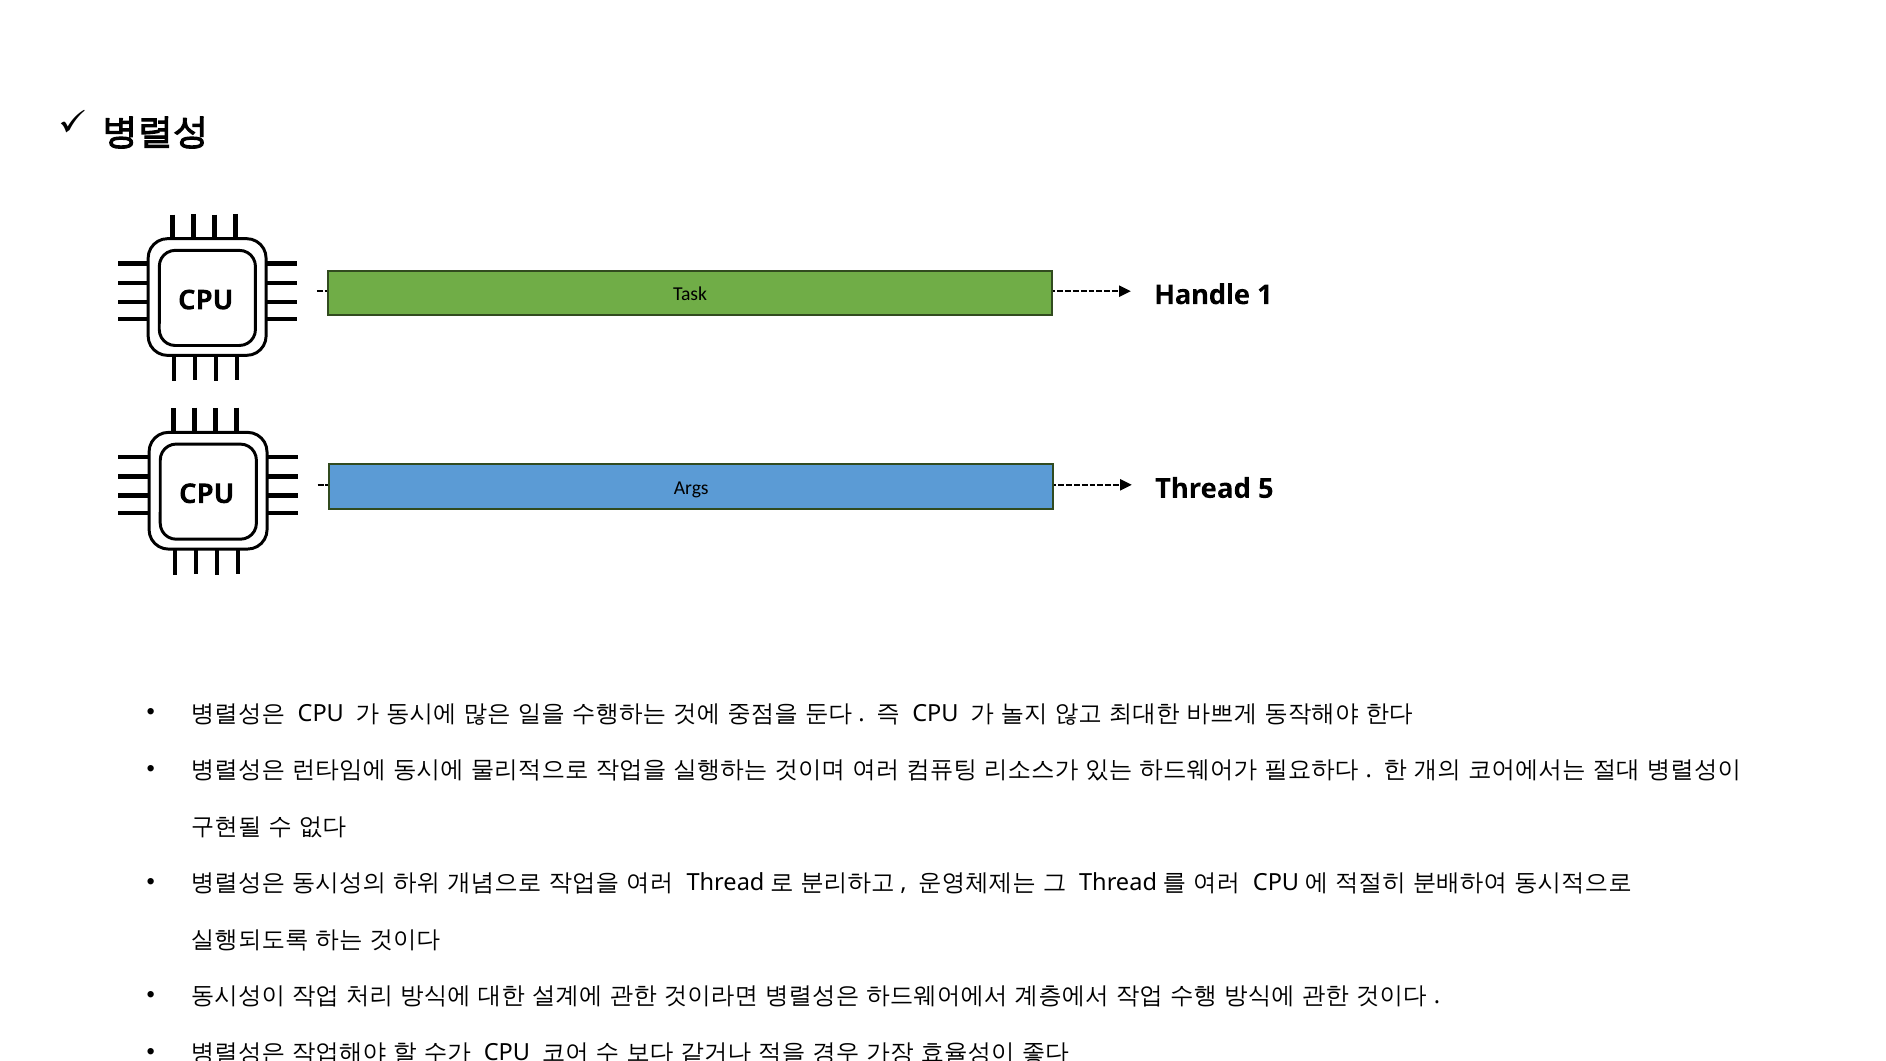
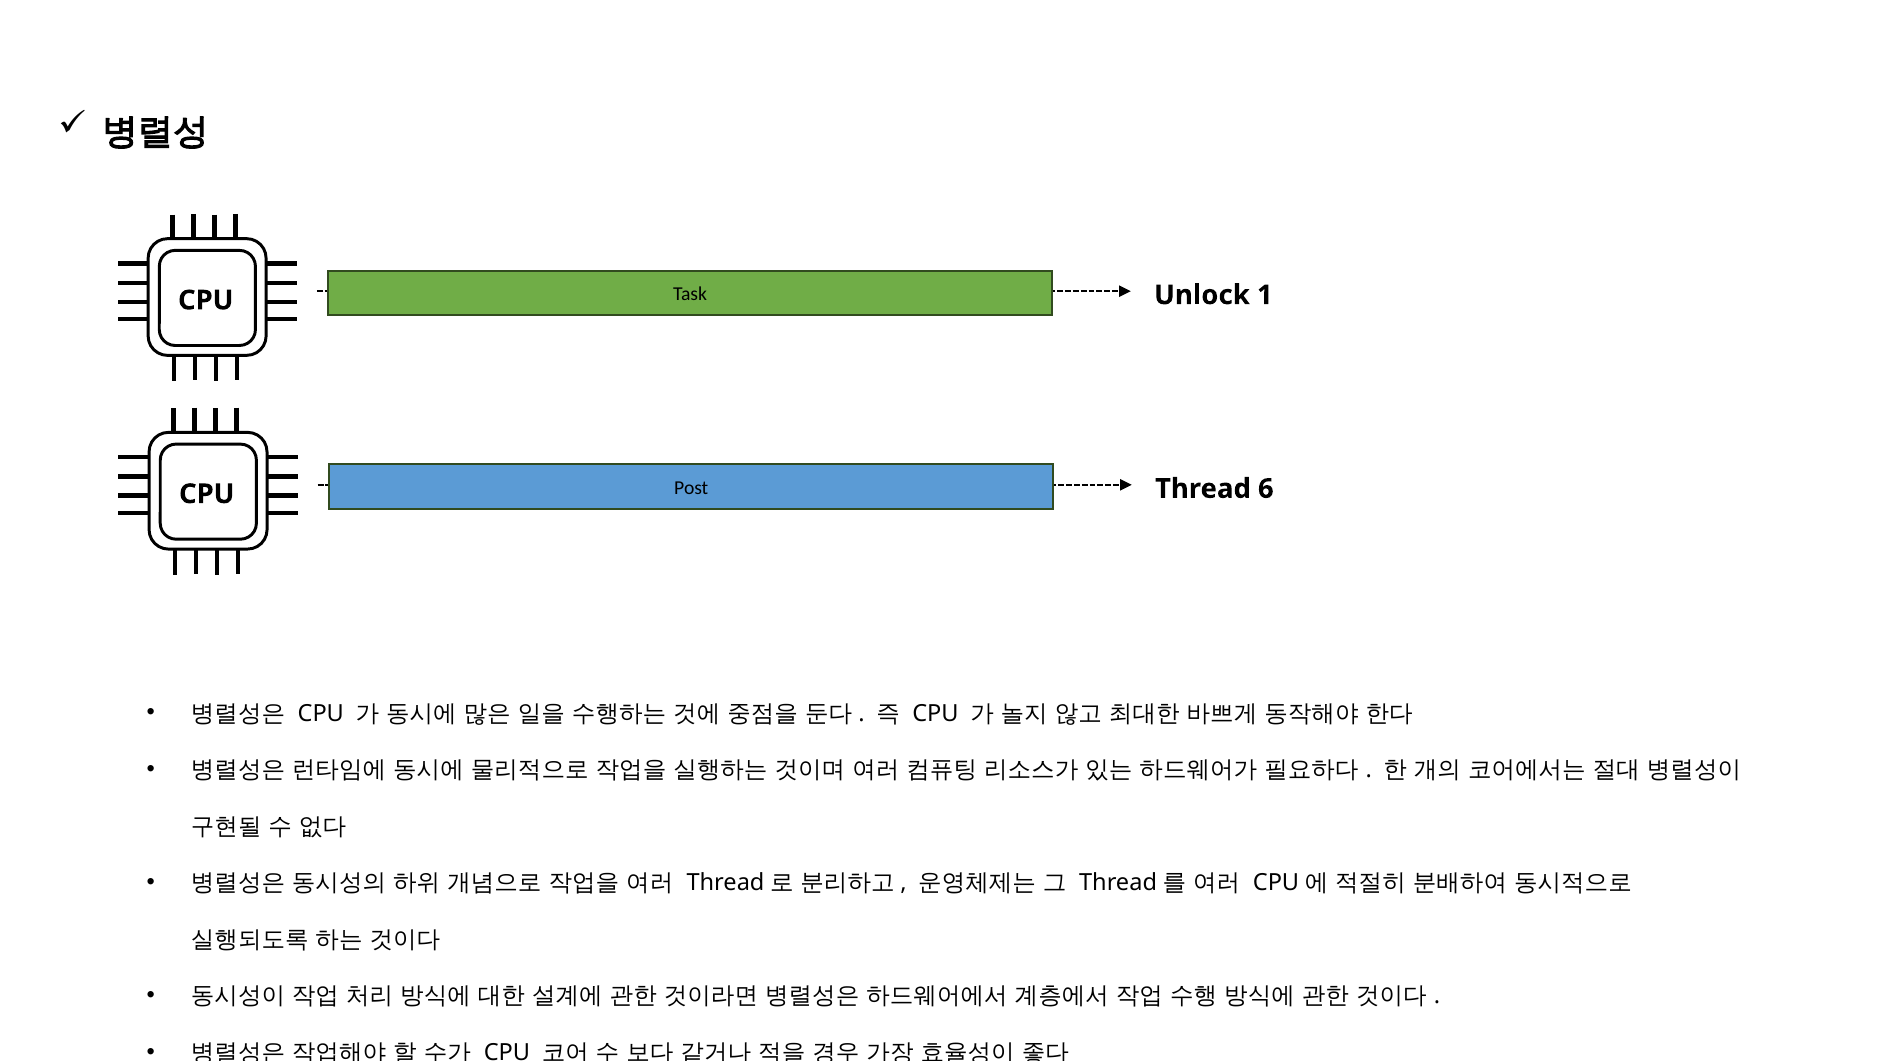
Handle: Handle -> Unlock
Args: Args -> Post
5: 5 -> 6
